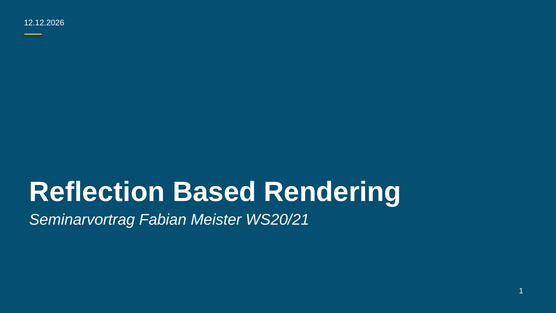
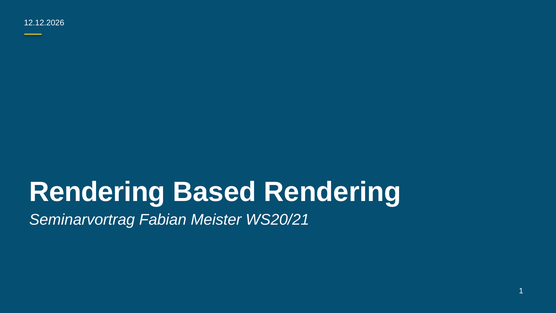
Reflection at (97, 192): Reflection -> Rendering
